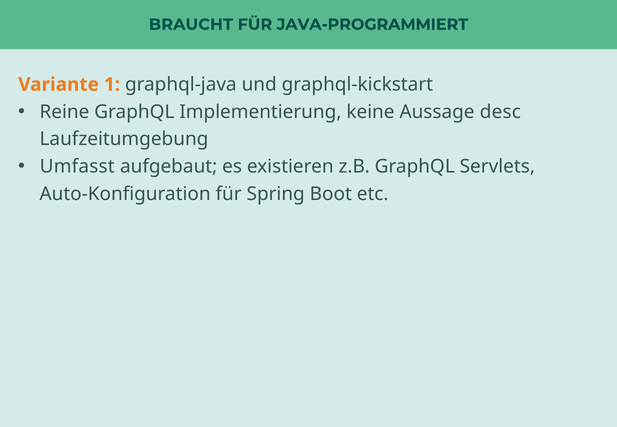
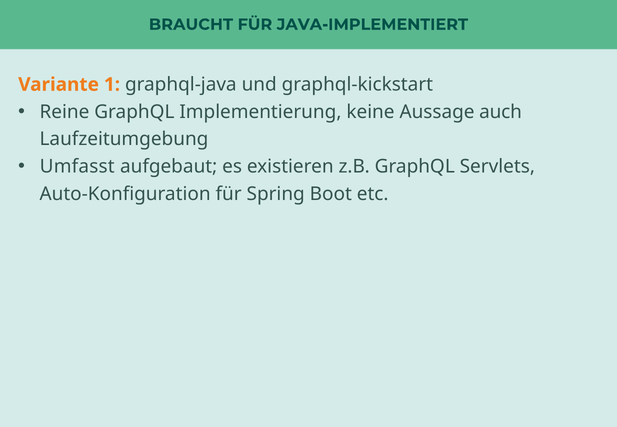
JAVA-PROGRAMMIERT: JAVA-PROGRAMMIERT -> JAVA-IMPLEMENTIERT
desc: desc -> auch
